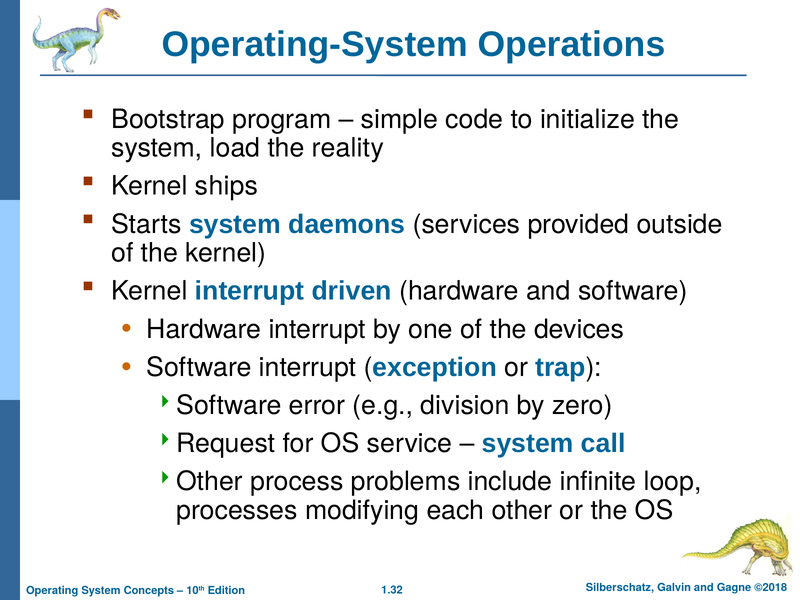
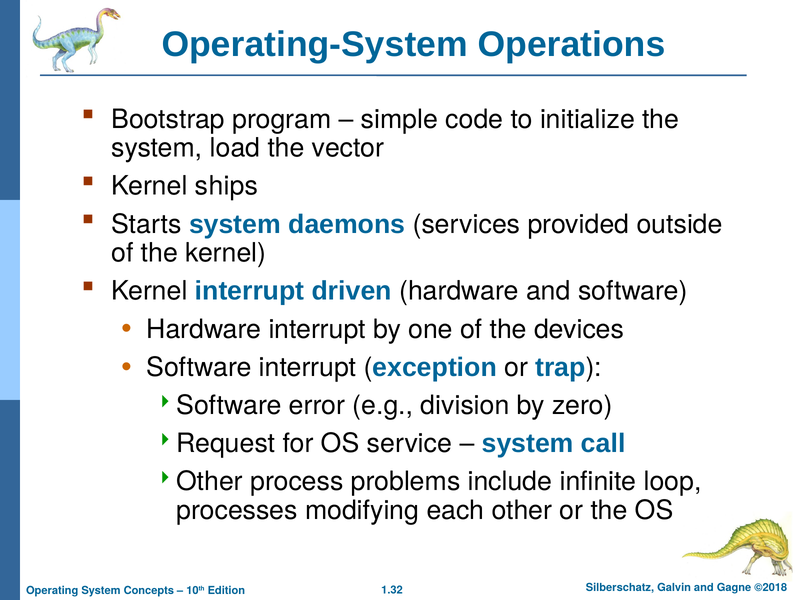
reality: reality -> vector
